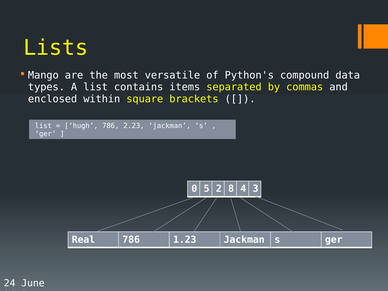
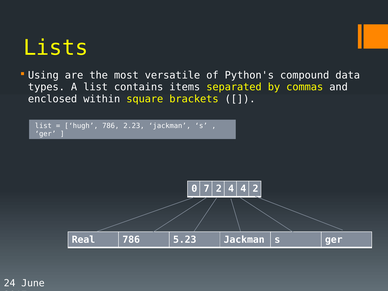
Mango: Mango -> Using
5: 5 -> 7
2 8: 8 -> 4
4 3: 3 -> 2
1.23: 1.23 -> 5.23
